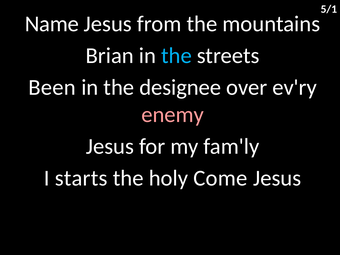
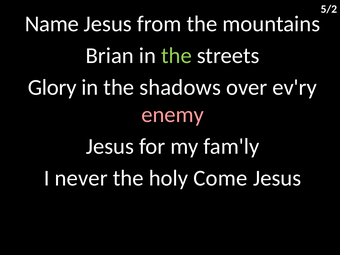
5/1: 5/1 -> 5/2
the at (176, 56) colour: light blue -> light green
Been: Been -> Glory
designee: designee -> shadows
starts: starts -> never
